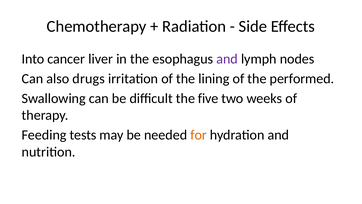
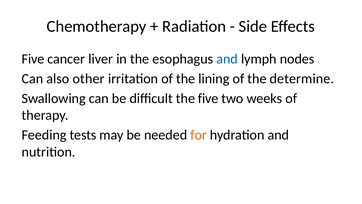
Into at (33, 59): Into -> Five
and at (227, 59) colour: purple -> blue
drugs: drugs -> other
performed: performed -> determine
